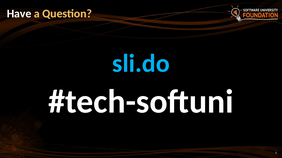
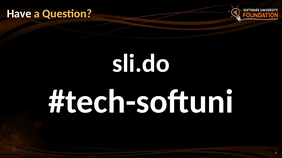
sli.do colour: light blue -> white
